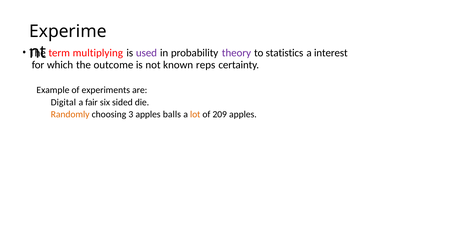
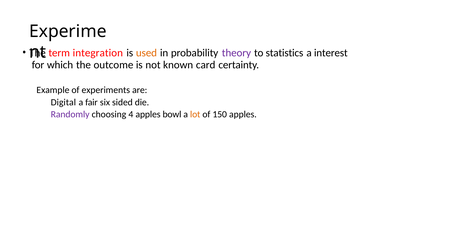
multiplying: multiplying -> integration
used colour: purple -> orange
reps: reps -> card
Randomly colour: orange -> purple
3: 3 -> 4
balls: balls -> bowl
209: 209 -> 150
